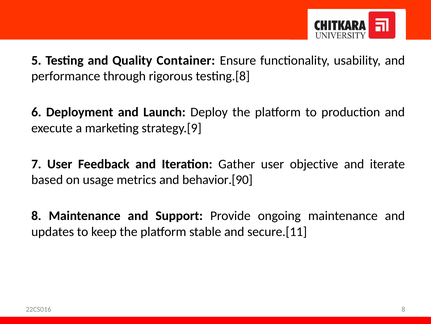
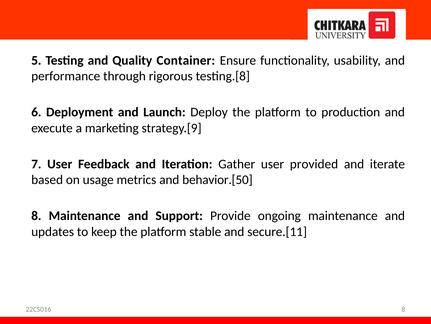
objective: objective -> provided
behavior.[90: behavior.[90 -> behavior.[50
